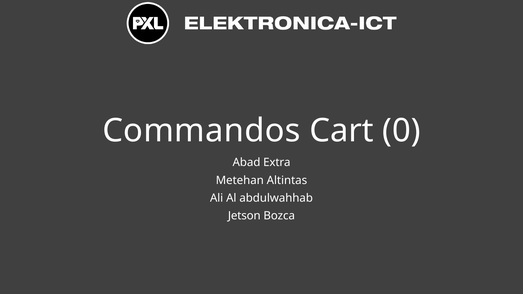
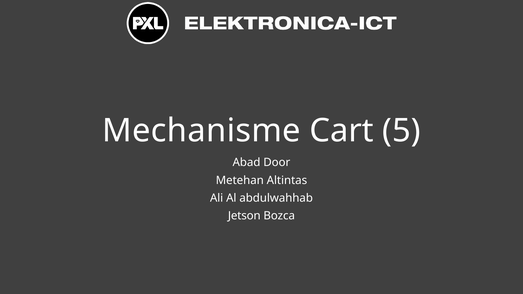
Commandos: Commandos -> Mechanisme
0: 0 -> 5
Extra: Extra -> Door
